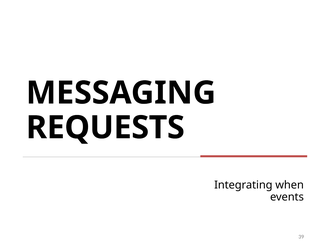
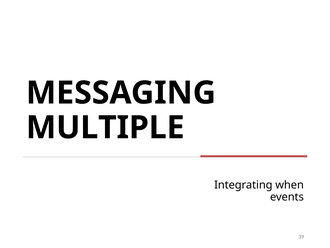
REQUESTS: REQUESTS -> MULTIPLE
